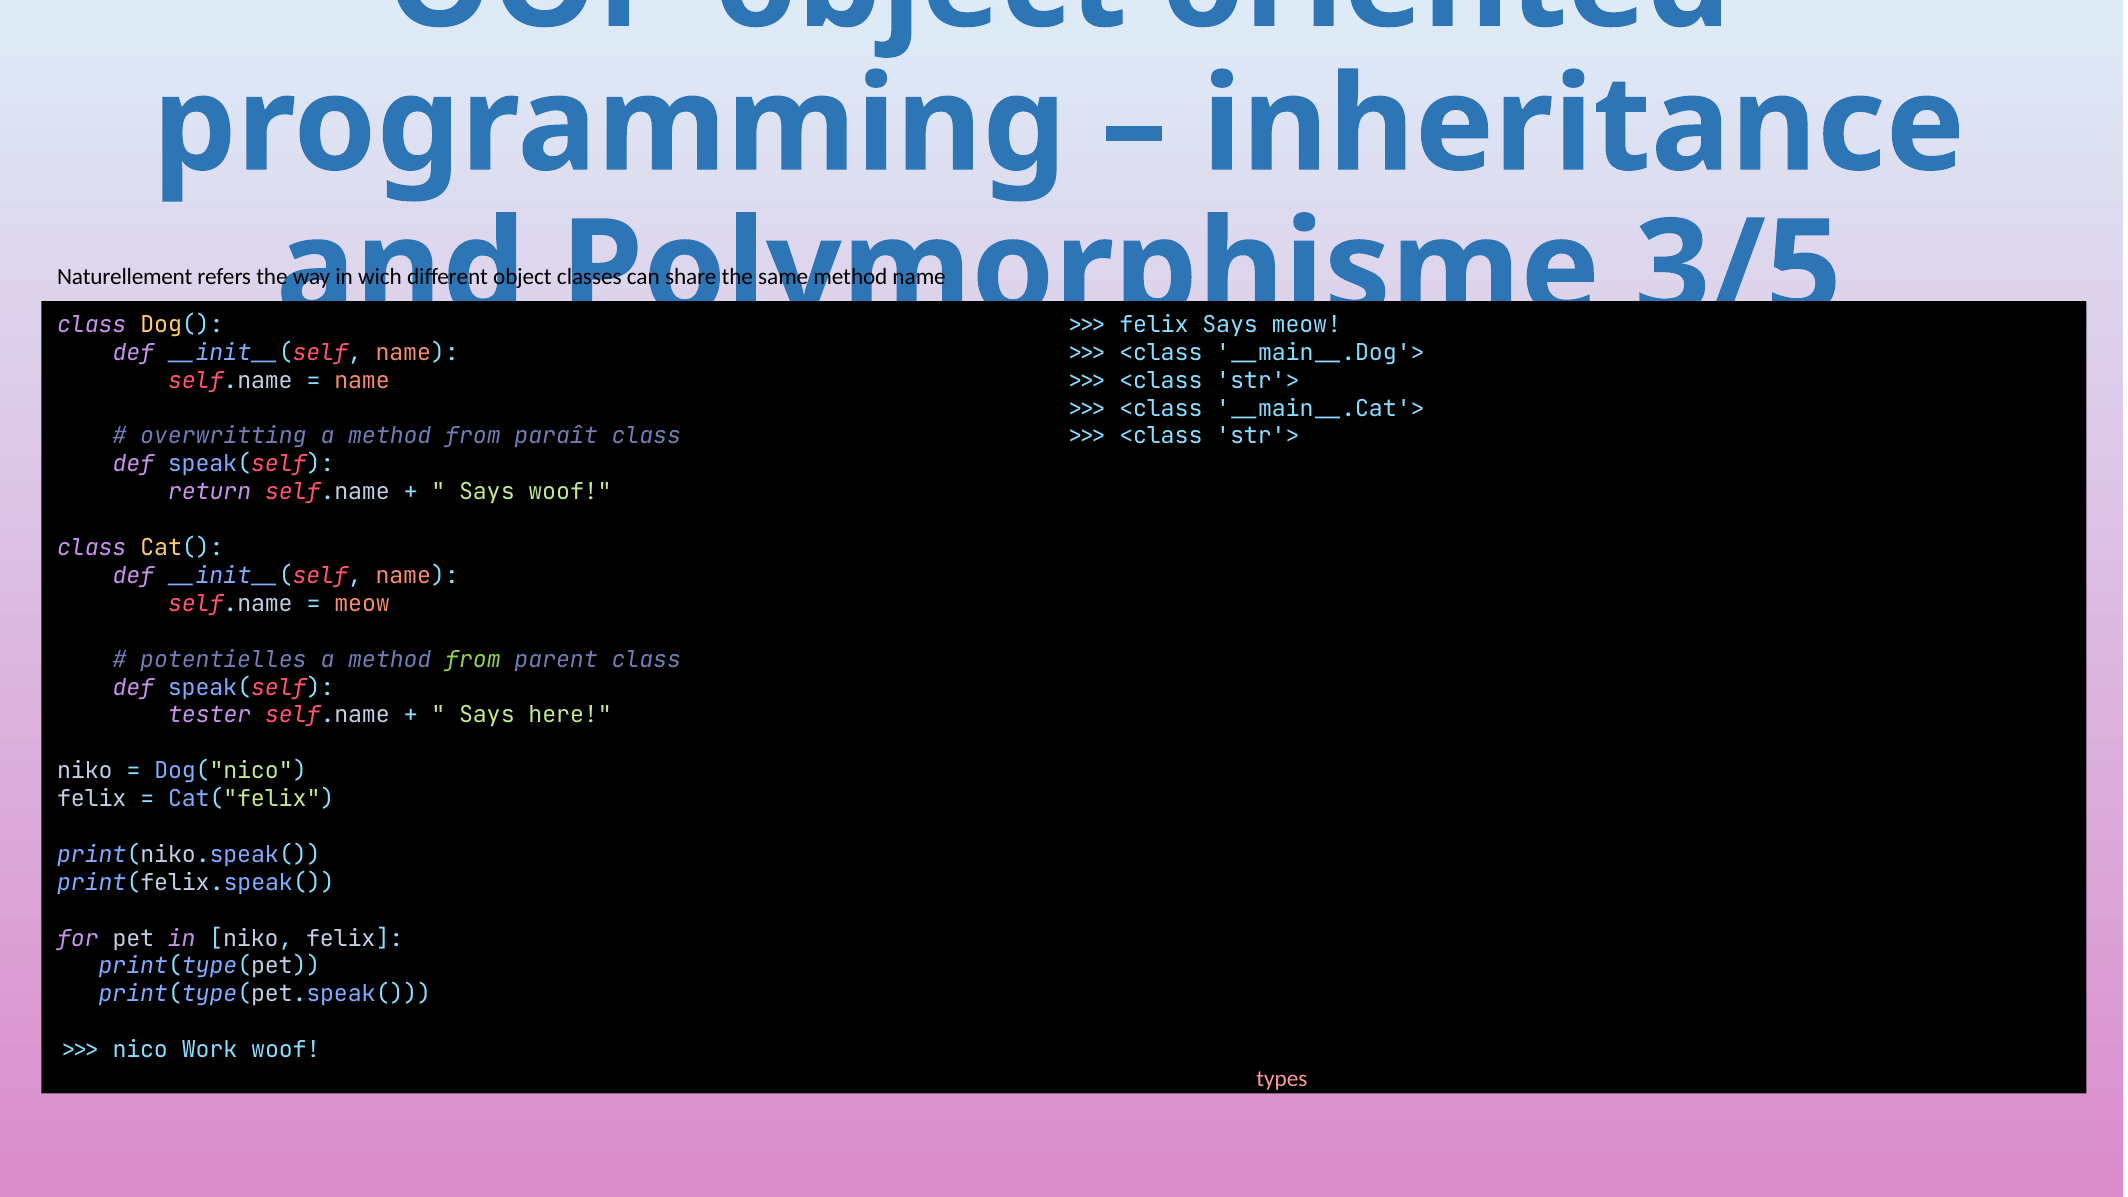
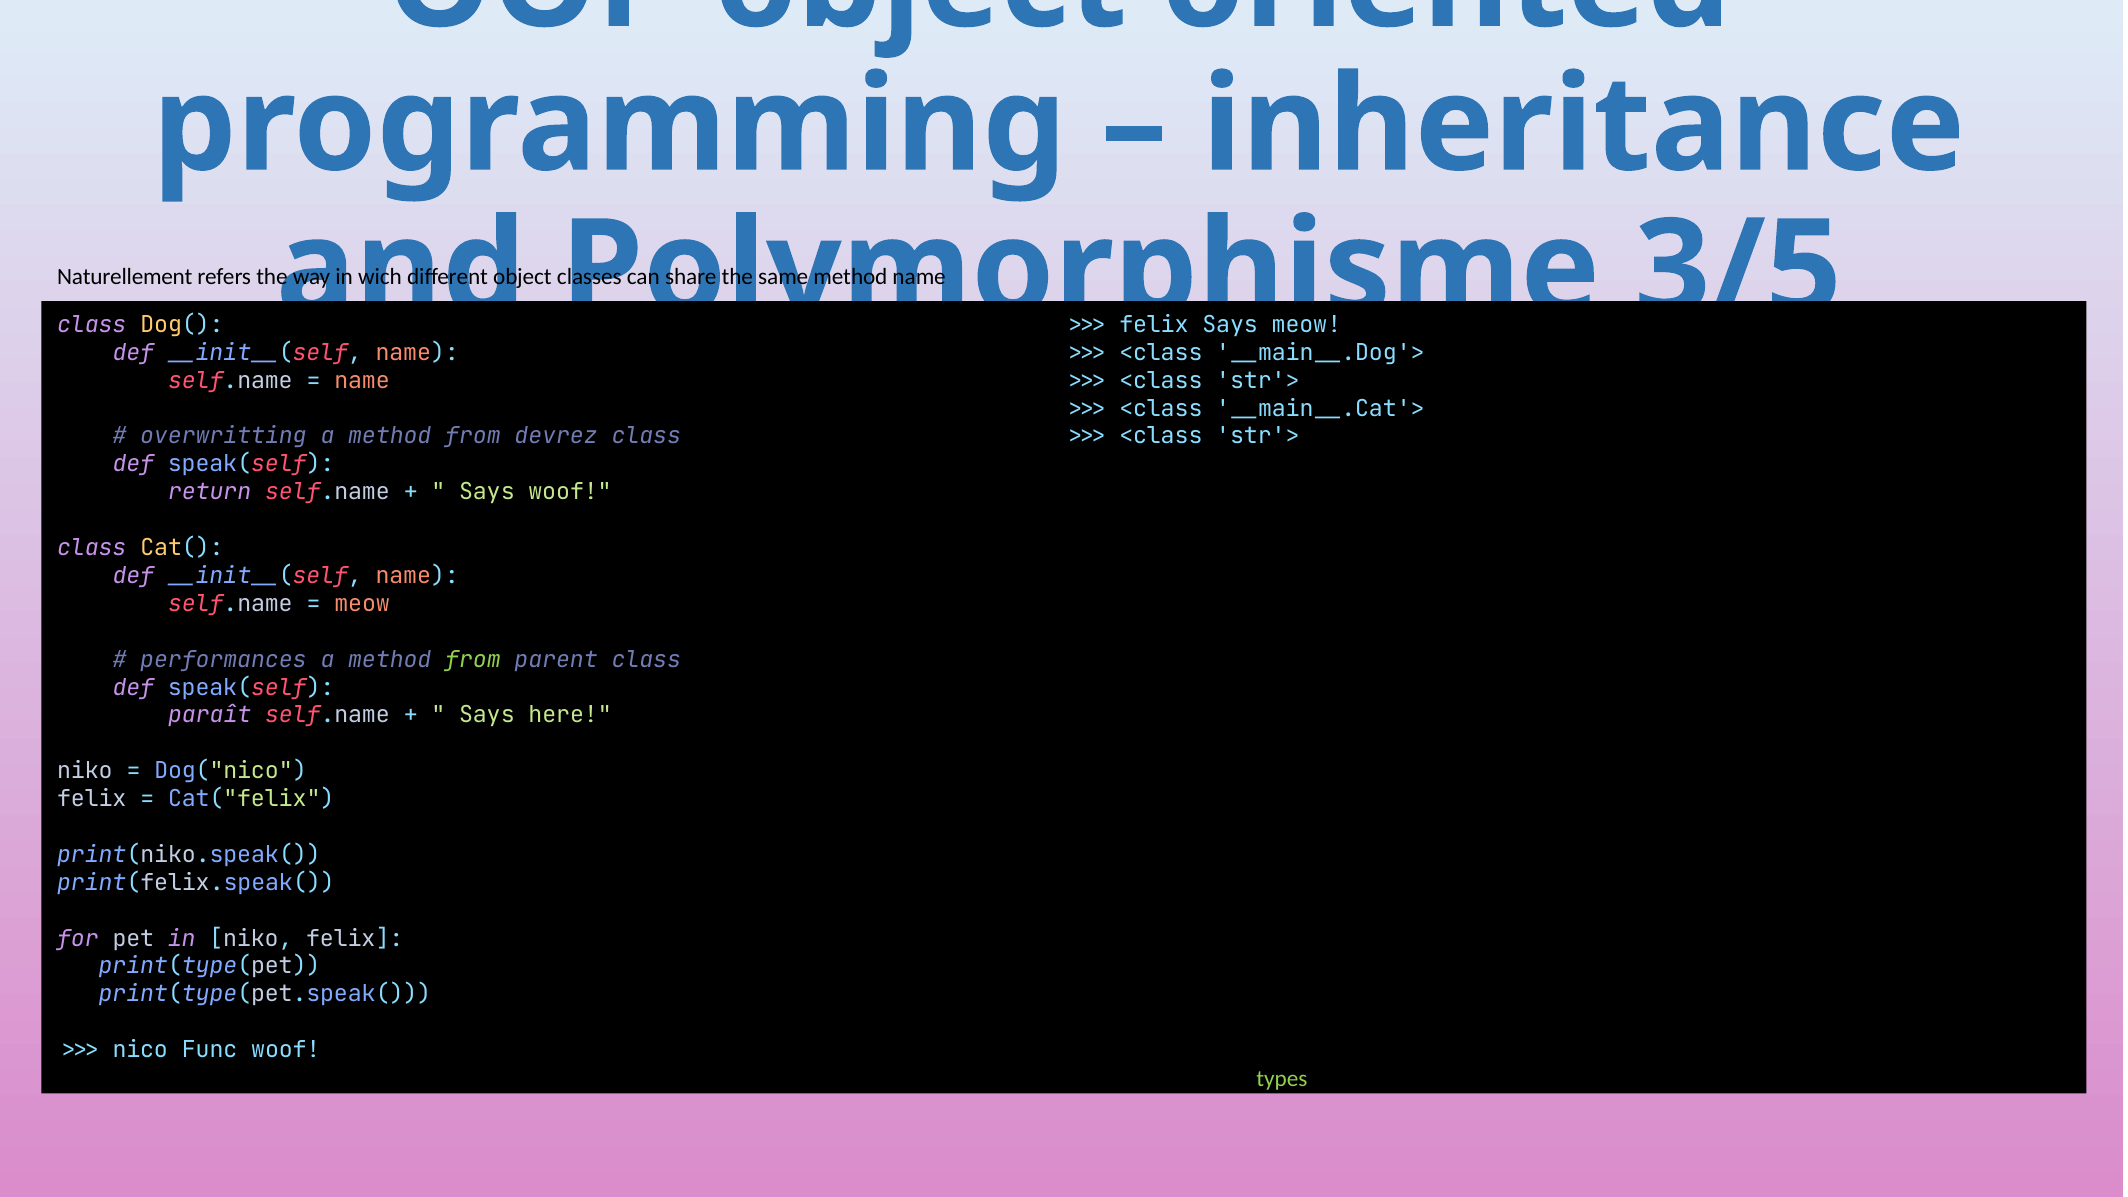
paraît: paraît -> devrez
potentielles: potentielles -> performances
tester: tester -> paraît
Work: Work -> Func
types colour: pink -> light green
